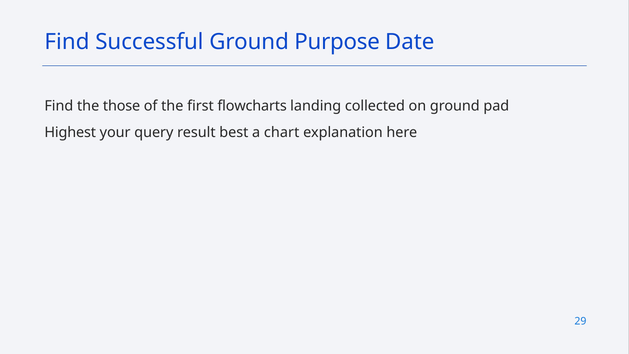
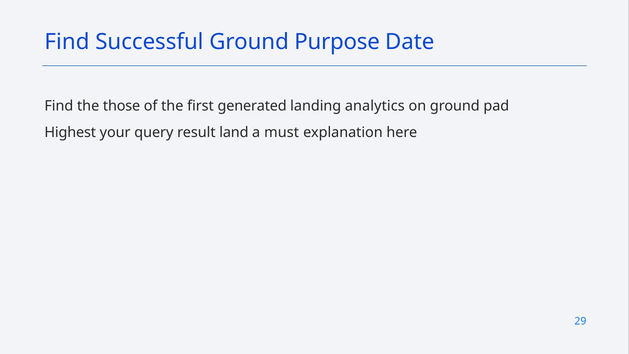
flowcharts: flowcharts -> generated
collected: collected -> analytics
best: best -> land
chart: chart -> must
